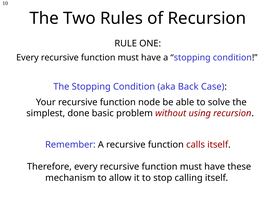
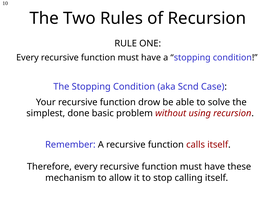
Back: Back -> Scnd
node: node -> drow
